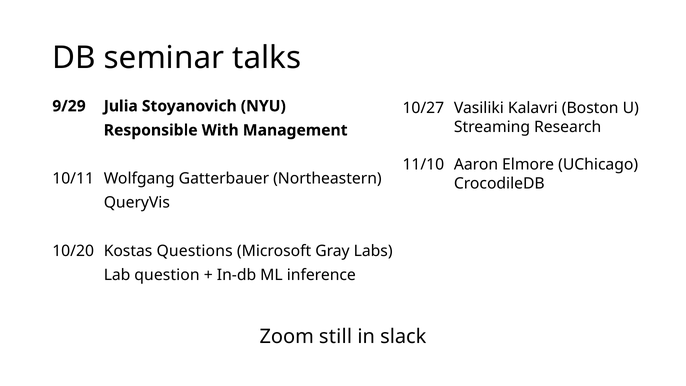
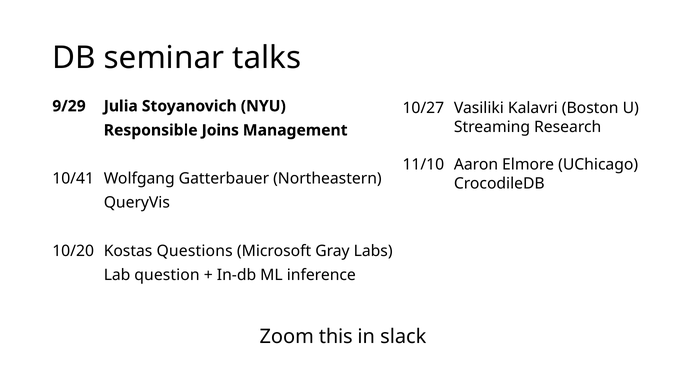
With: With -> Joins
10/11: 10/11 -> 10/41
still: still -> this
